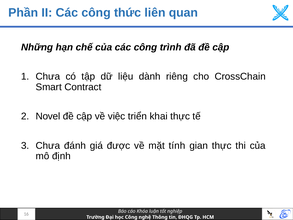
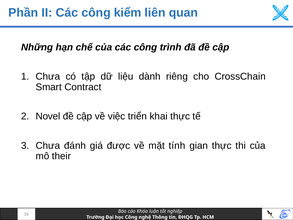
thức: thức -> kiểm
định: định -> their
